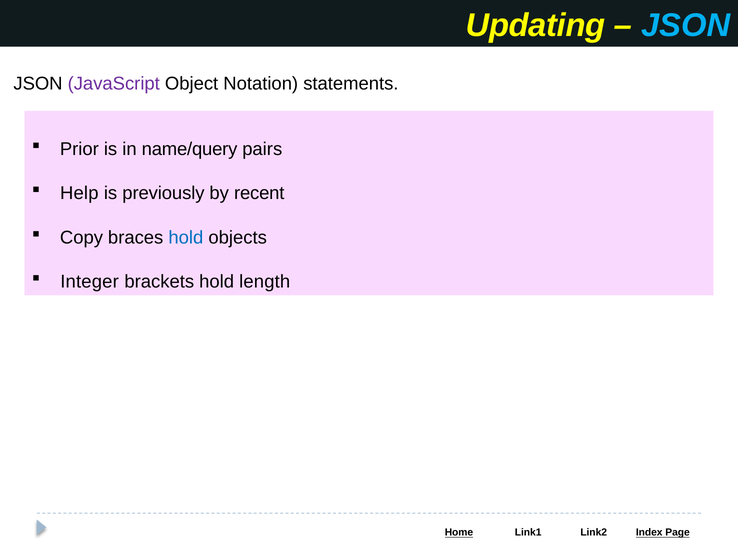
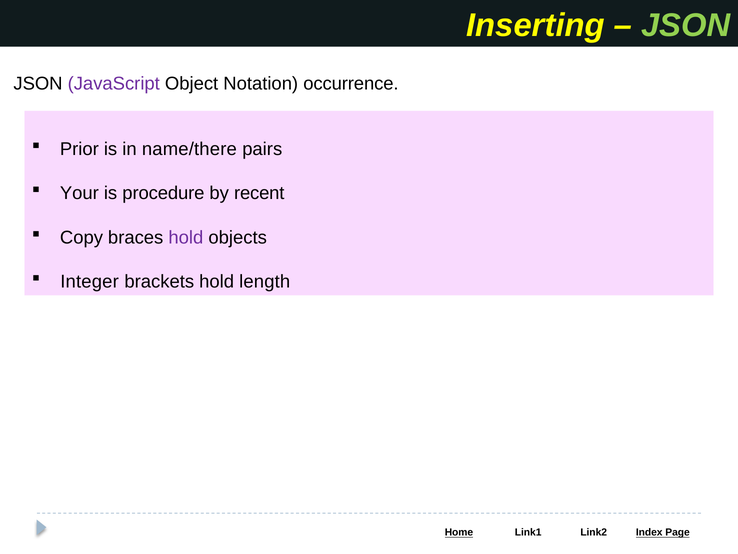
Updating: Updating -> Inserting
JSON at (686, 26) colour: light blue -> light green
statements: statements -> occurrence
name/query: name/query -> name/there
Help: Help -> Your
previously: previously -> procedure
hold at (186, 237) colour: blue -> purple
